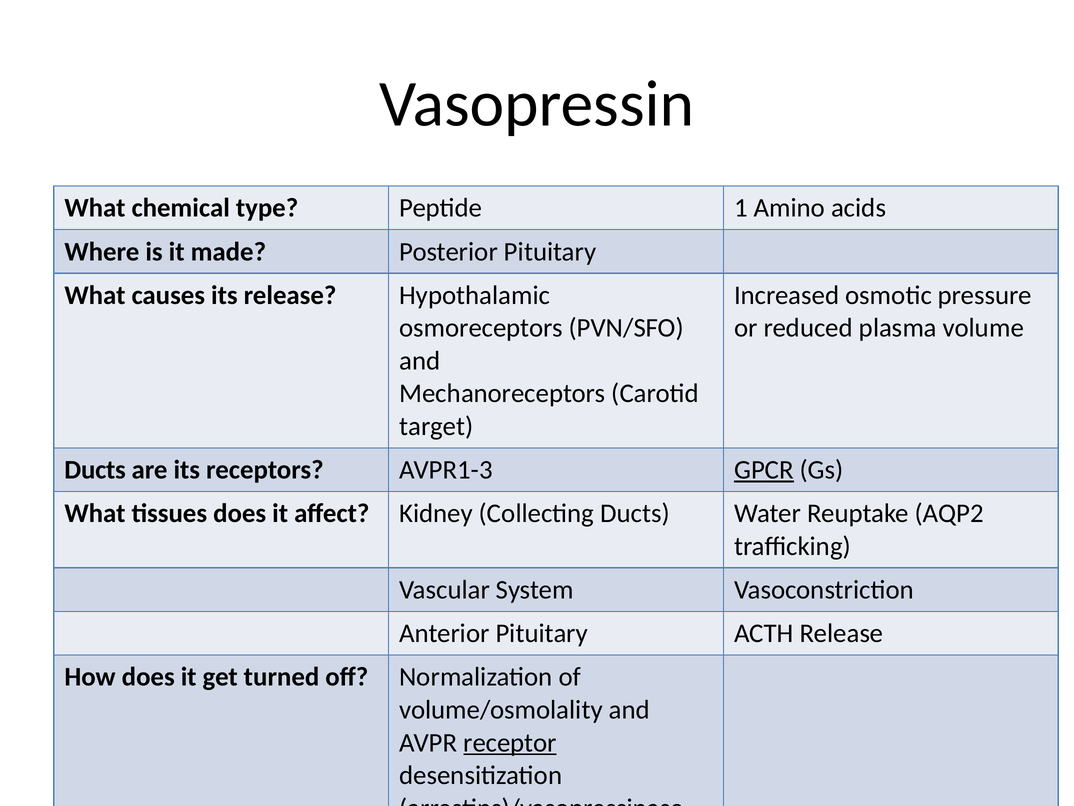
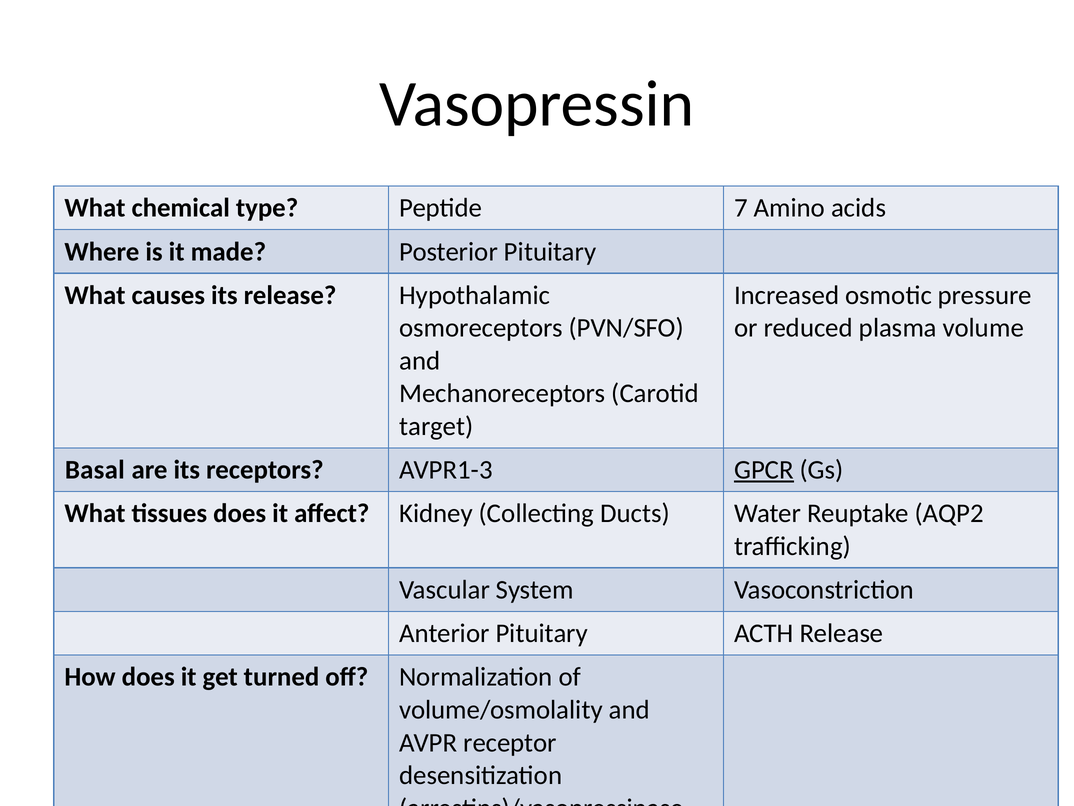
1: 1 -> 7
Ducts at (95, 470): Ducts -> Basal
receptor underline: present -> none
